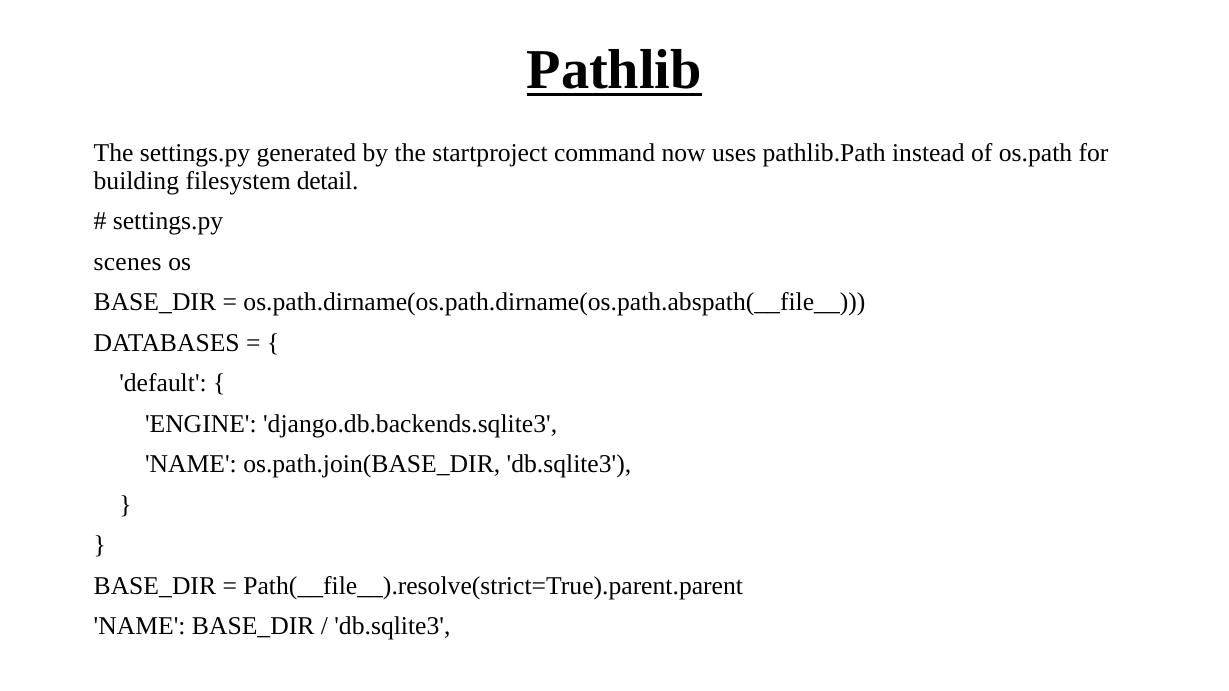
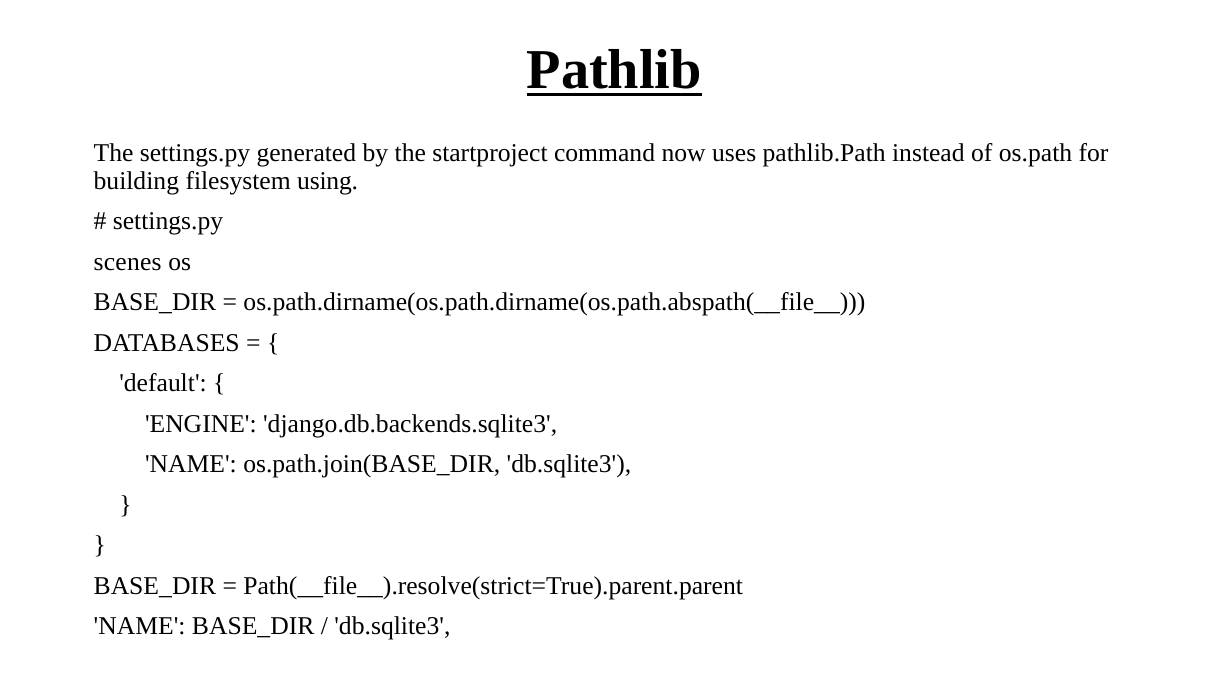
detail: detail -> using
